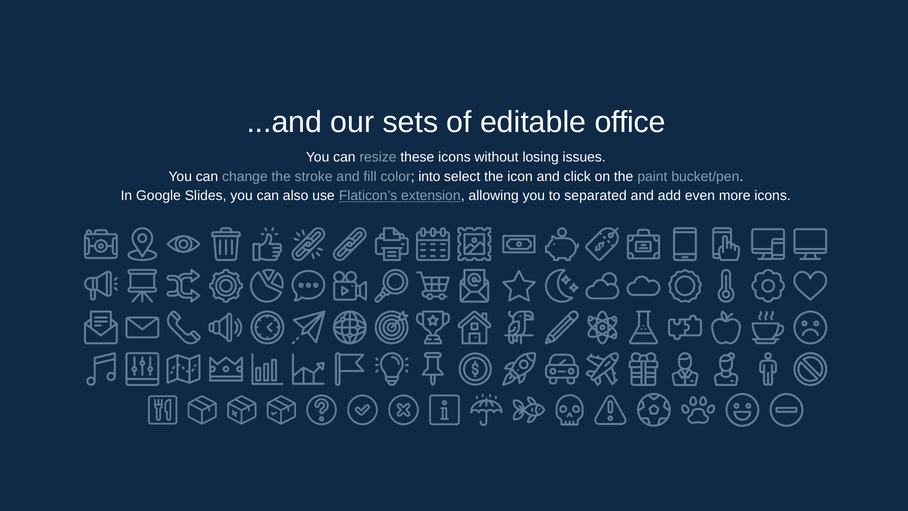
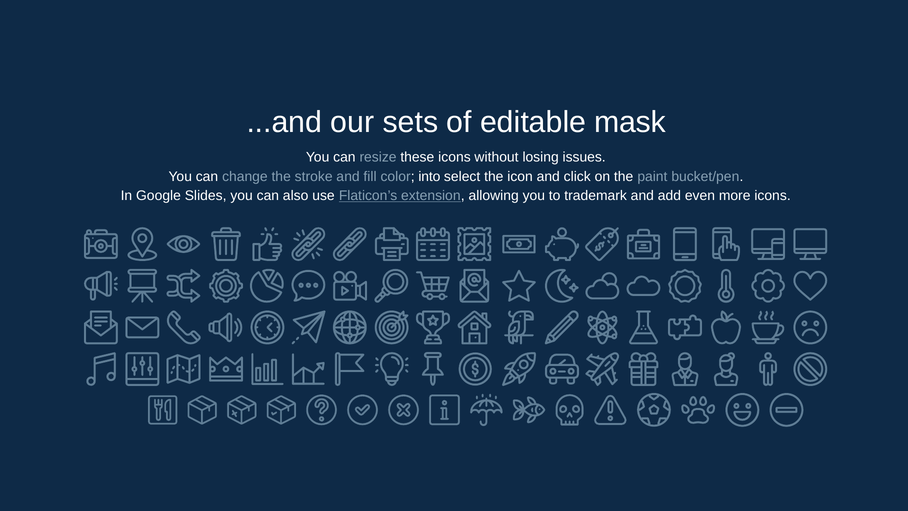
office: office -> mask
separated: separated -> trademark
